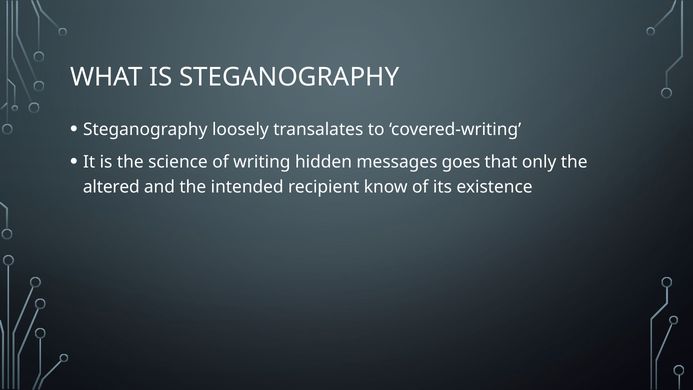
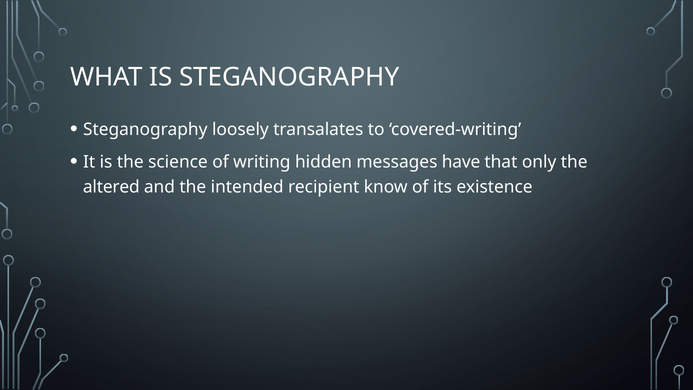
goes: goes -> have
